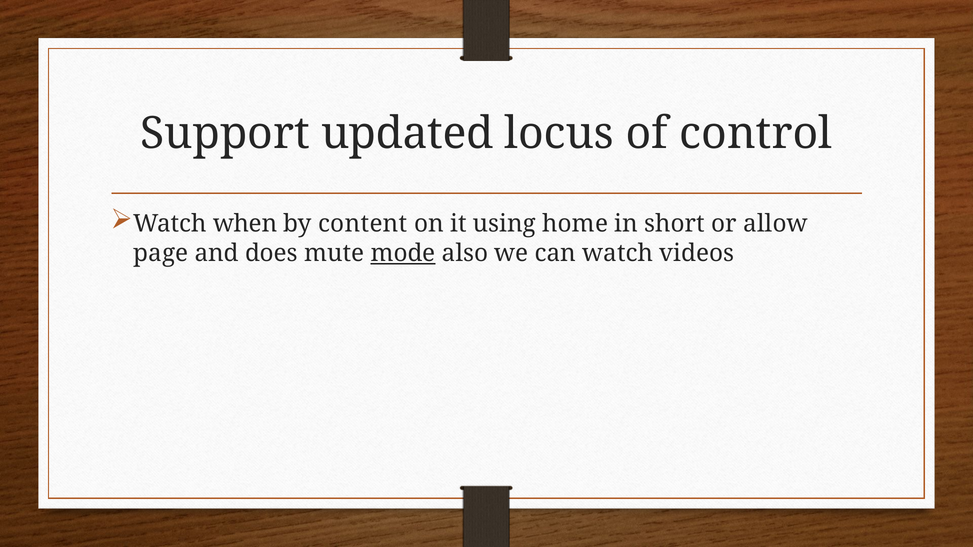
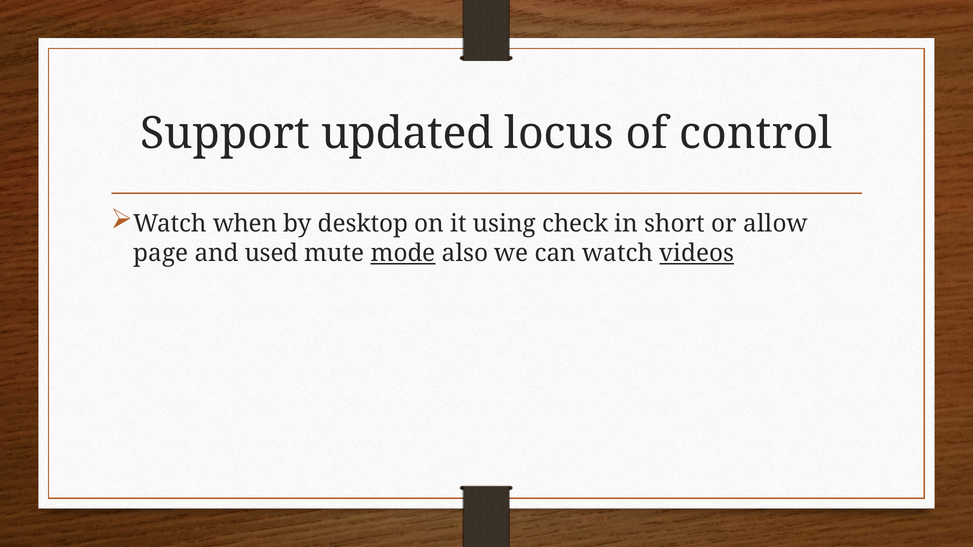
content: content -> desktop
home: home -> check
does: does -> used
videos underline: none -> present
